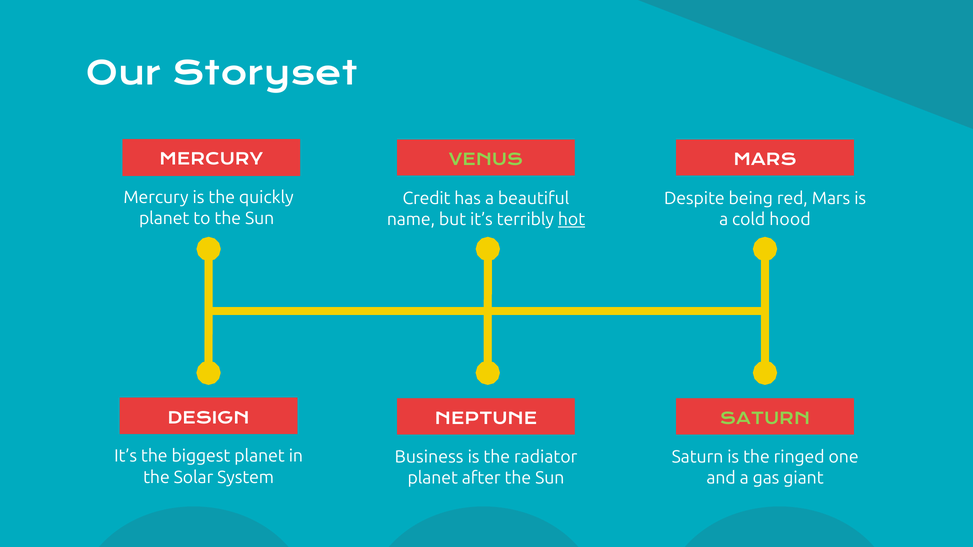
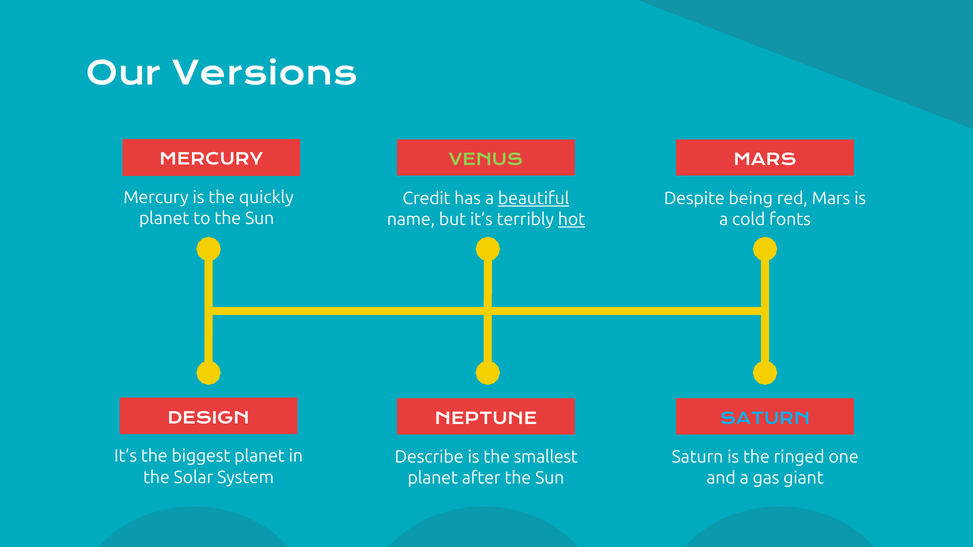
Storyset: Storyset -> Versions
beautiful underline: none -> present
hood: hood -> fonts
SATURN at (765, 419) colour: light green -> light blue
Business: Business -> Describe
radiator: radiator -> smallest
